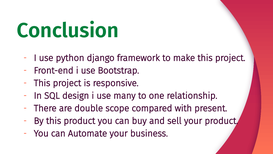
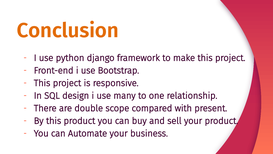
Conclusion colour: green -> orange
